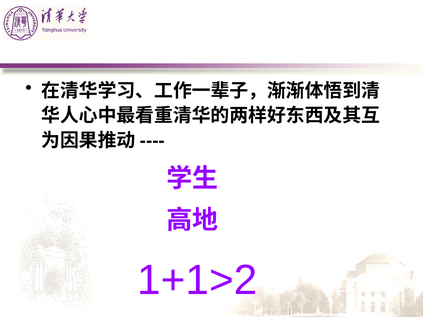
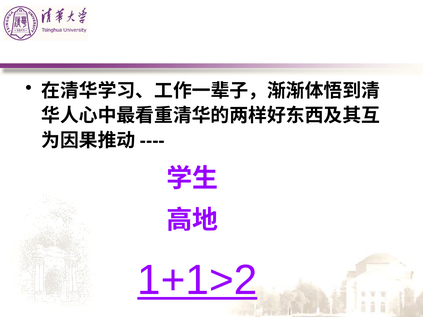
1+1>2 underline: none -> present
